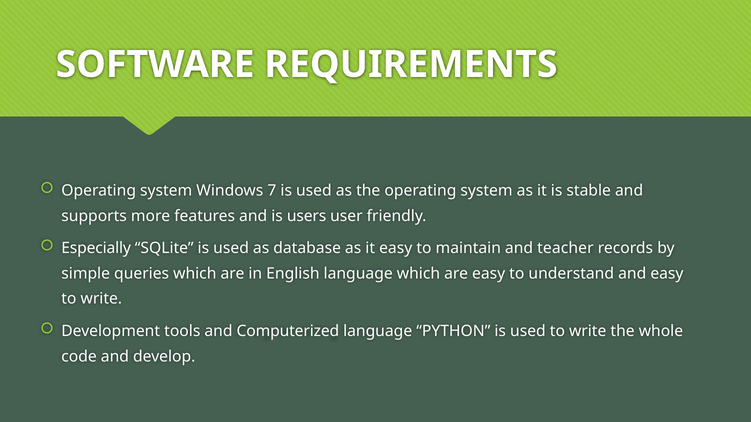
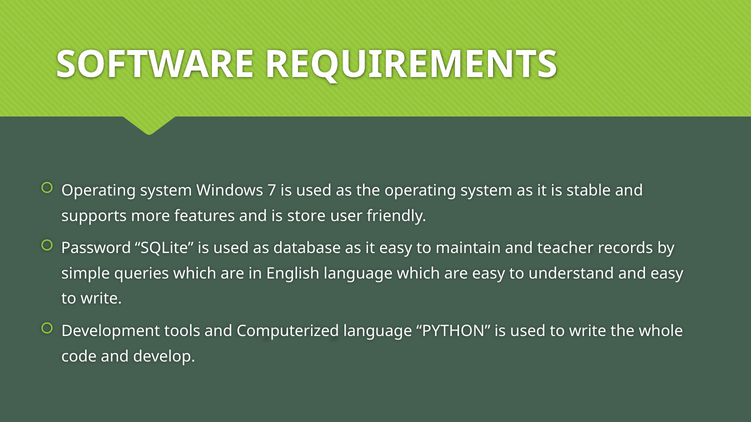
users: users -> store
Especially: Especially -> Password
